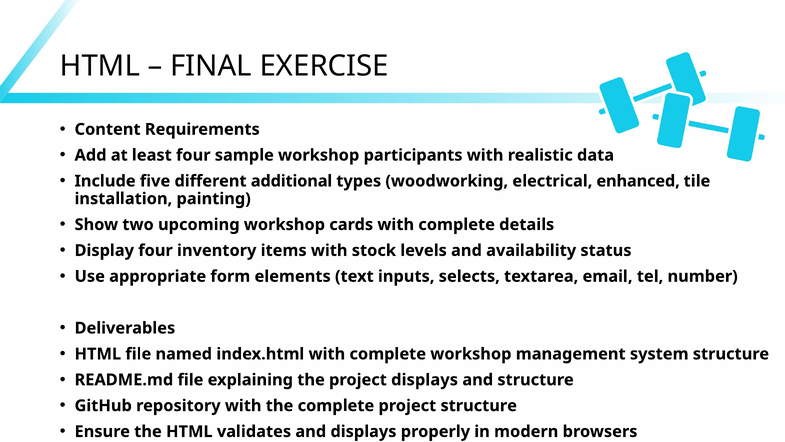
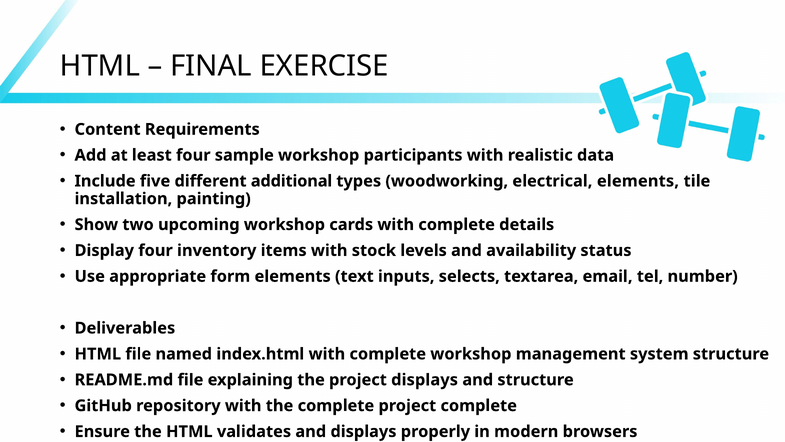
electrical enhanced: enhanced -> elements
project structure: structure -> complete
